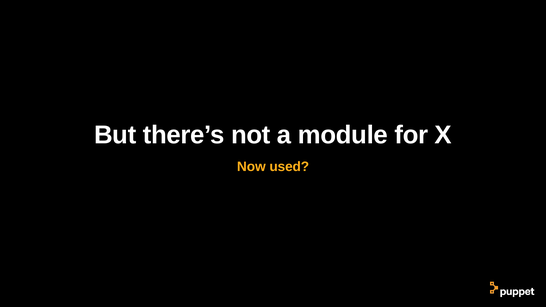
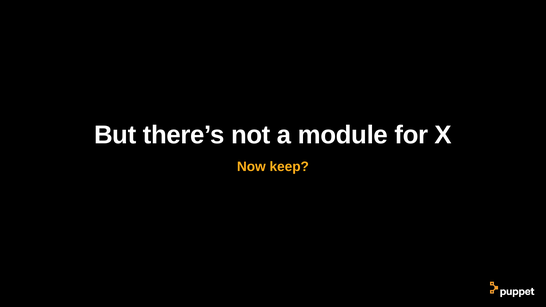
used: used -> keep
